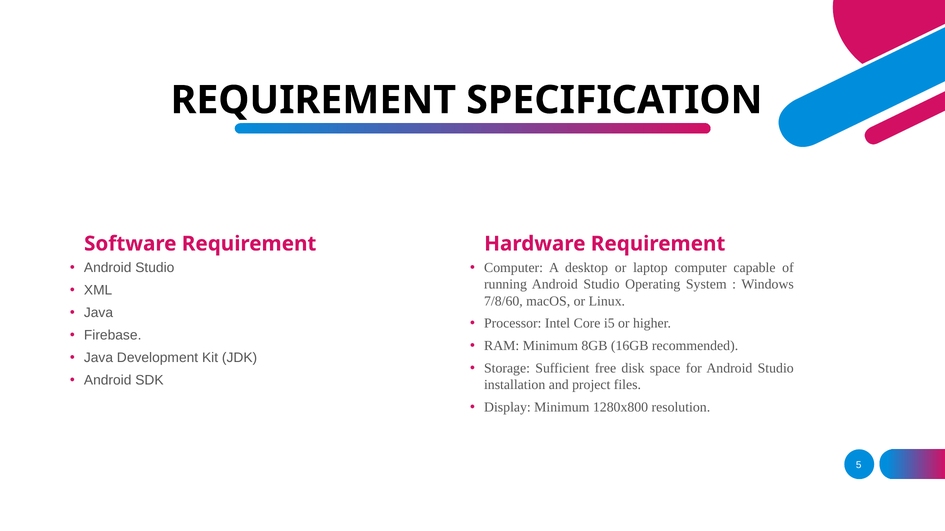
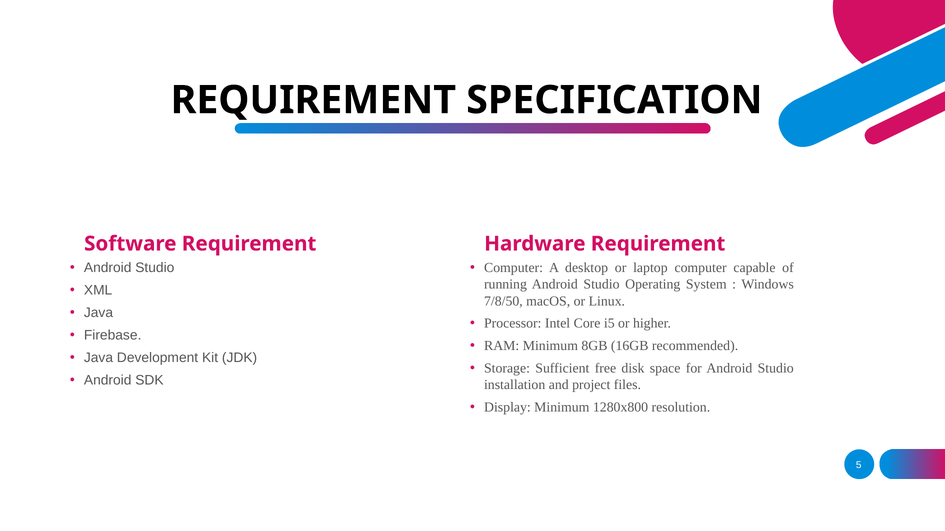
7/8/60: 7/8/60 -> 7/8/50
